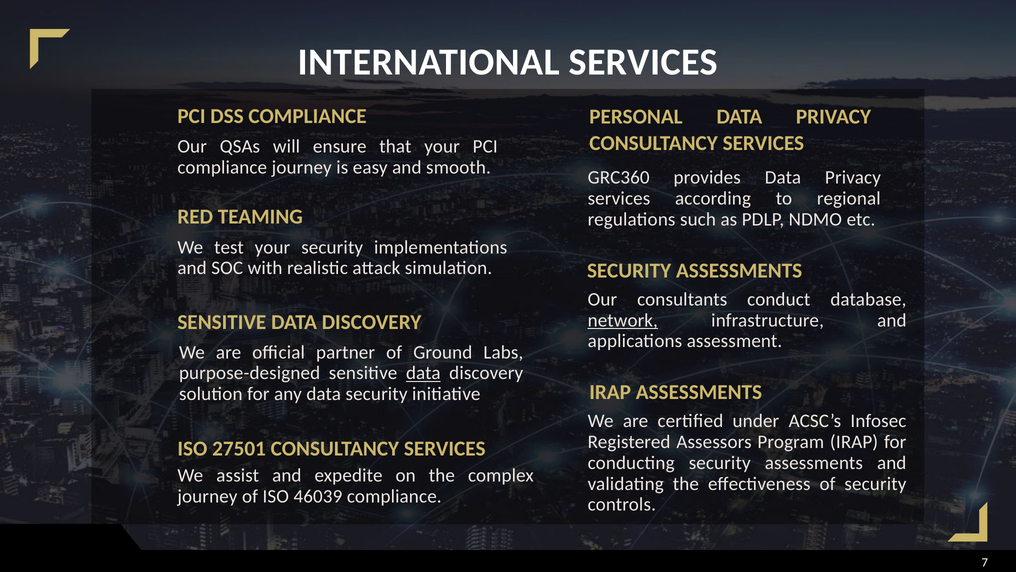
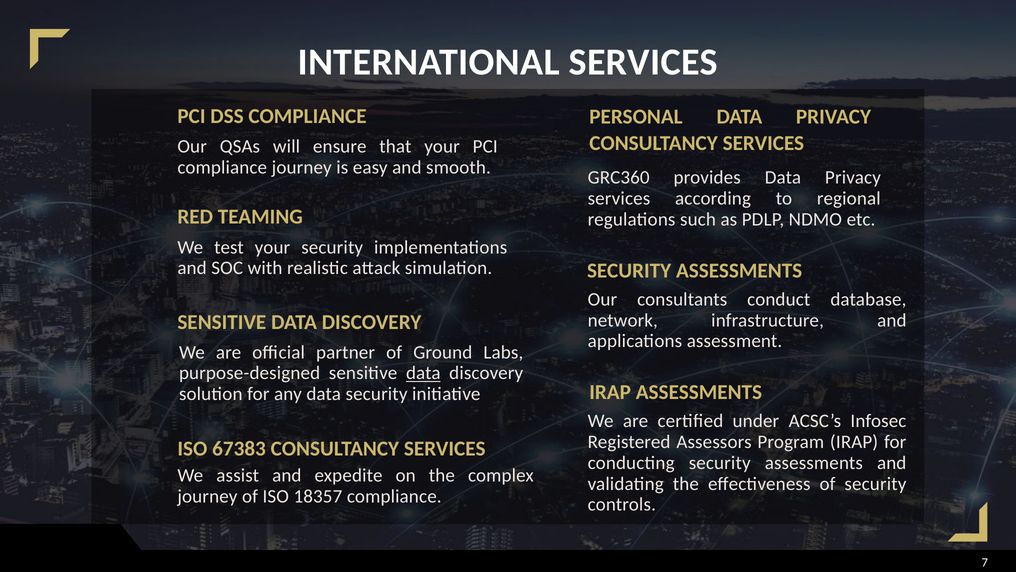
network underline: present -> none
27501: 27501 -> 67383
46039: 46039 -> 18357
